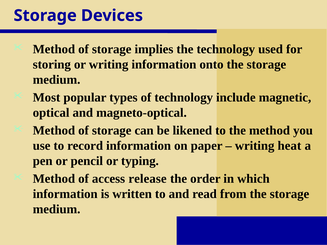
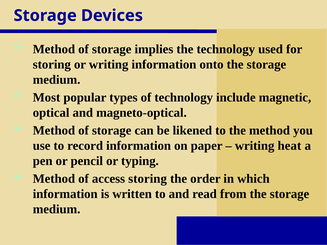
access release: release -> storing
